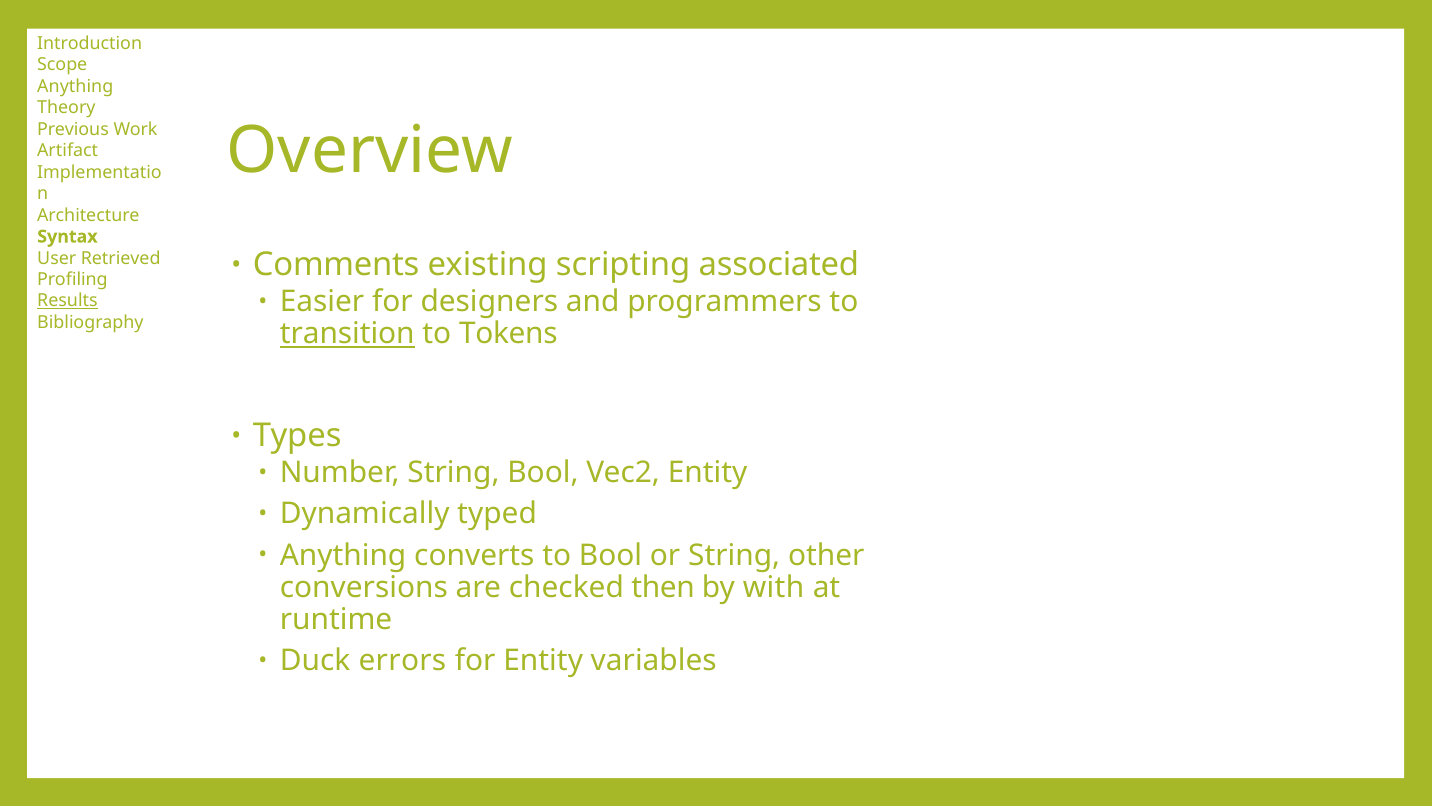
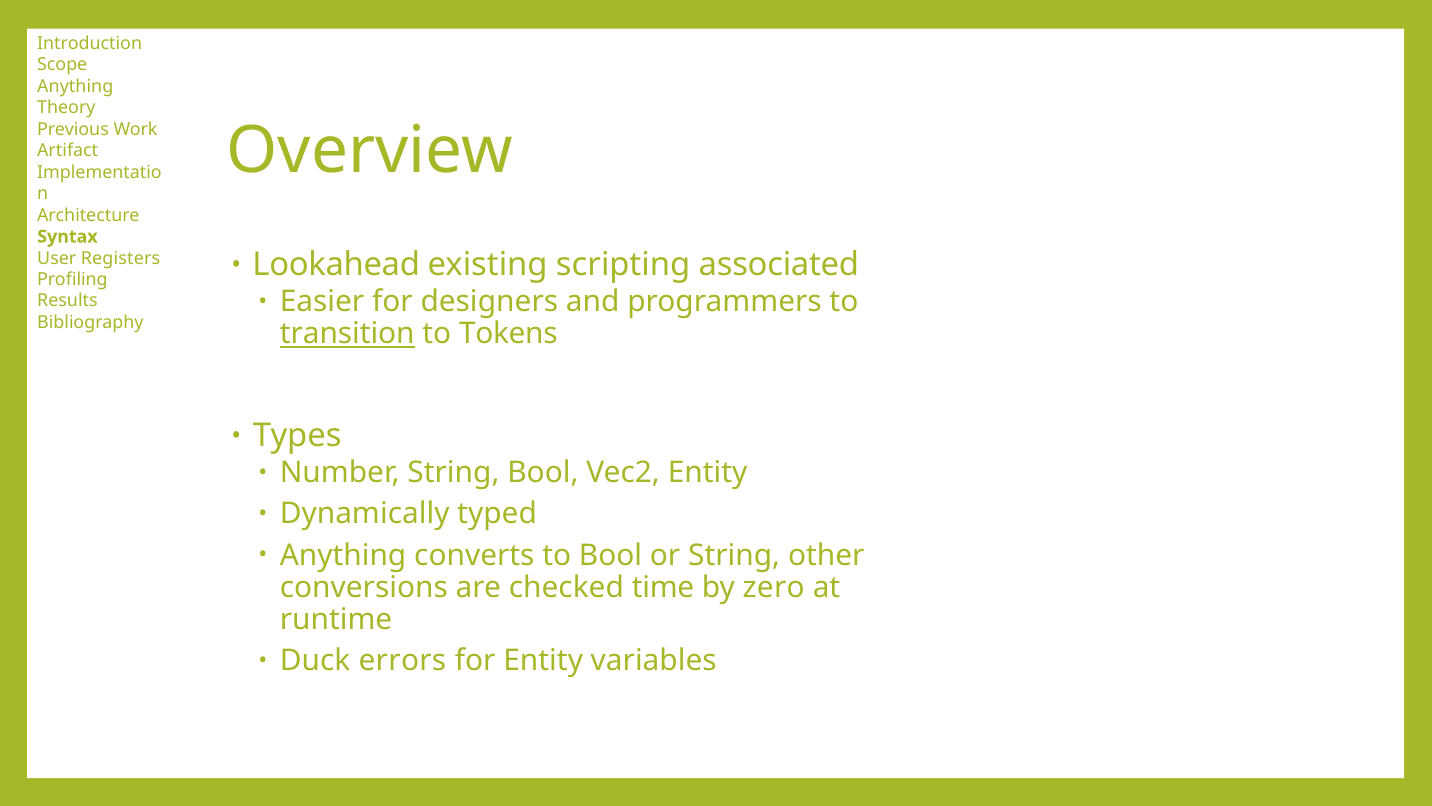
Retrieved: Retrieved -> Registers
Comments: Comments -> Lookahead
Results underline: present -> none
then: then -> time
with: with -> zero
